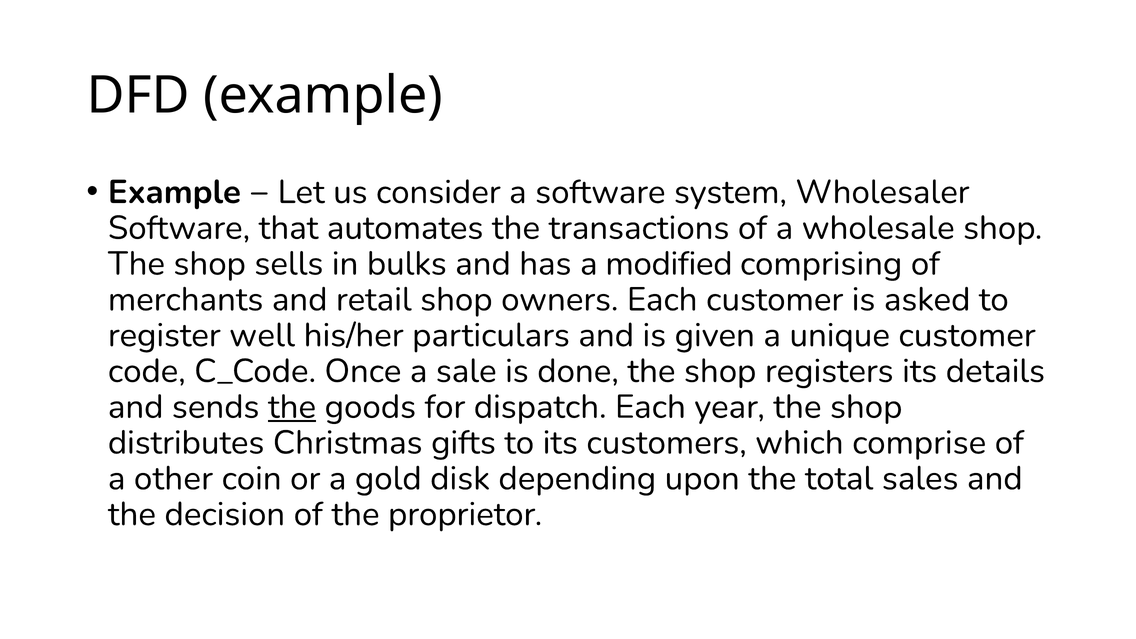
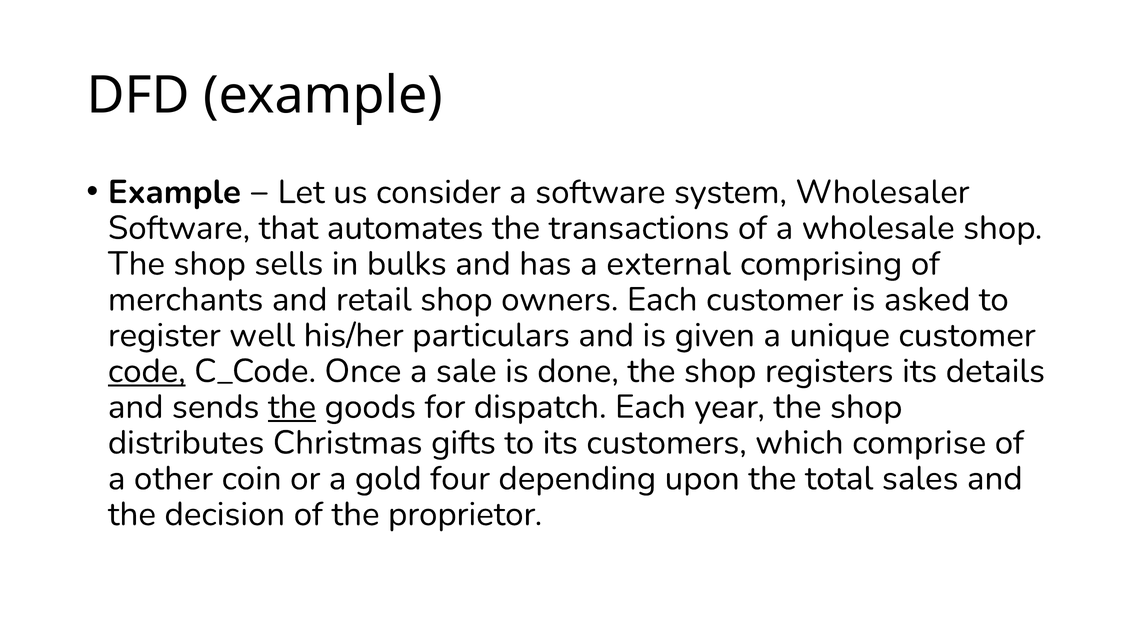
modified: modified -> external
code underline: none -> present
disk: disk -> four
